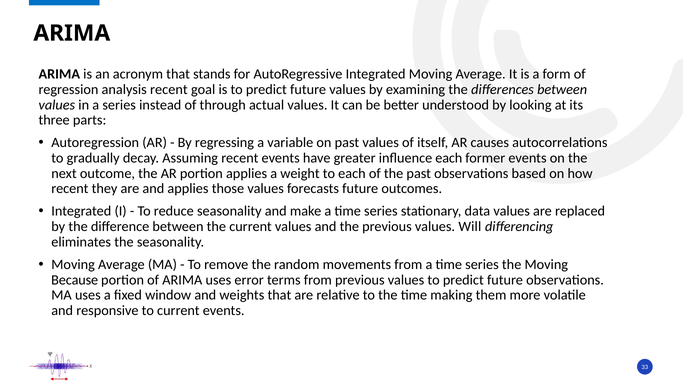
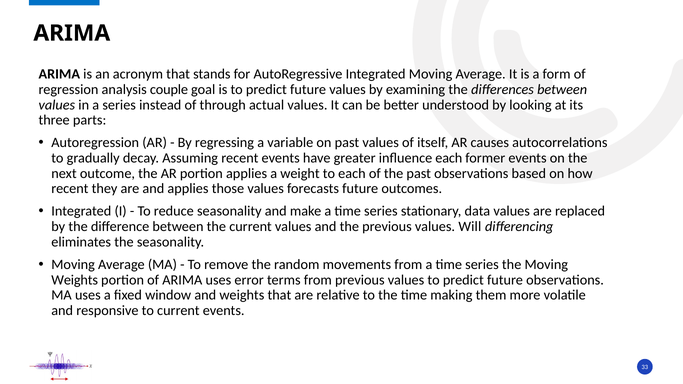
analysis recent: recent -> couple
Because at (75, 280): Because -> Weights
